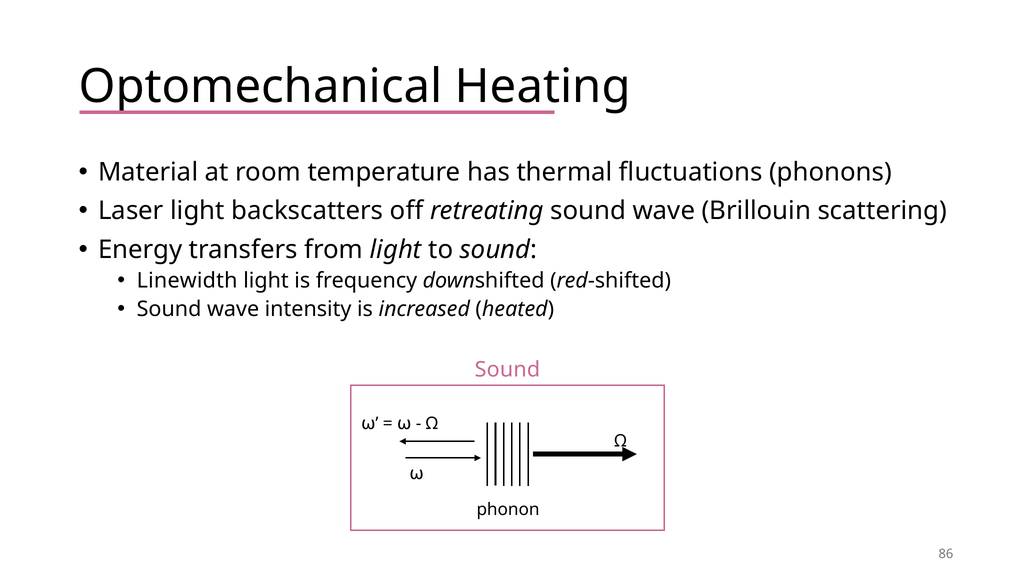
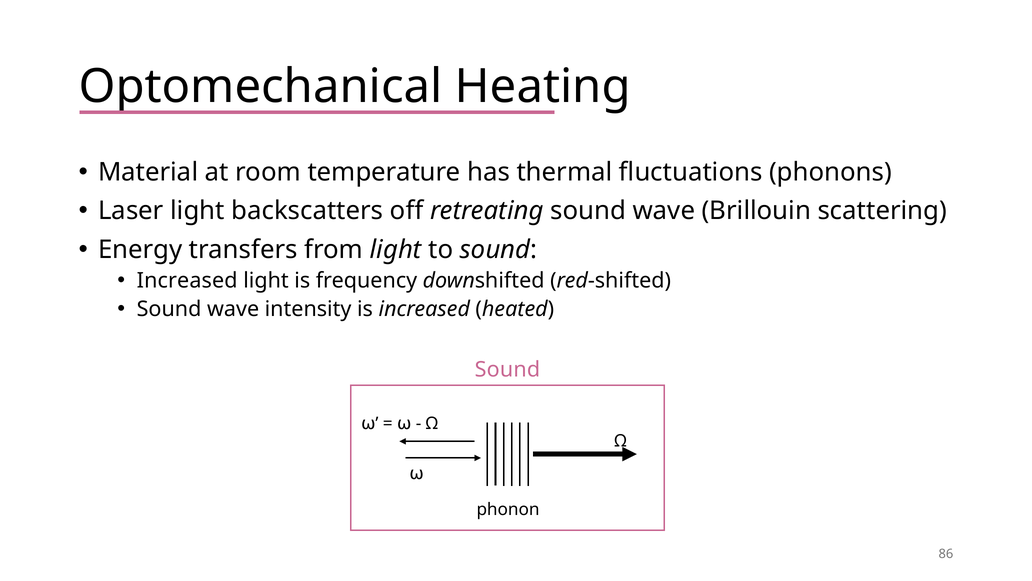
Linewidth at (187, 280): Linewidth -> Increased
